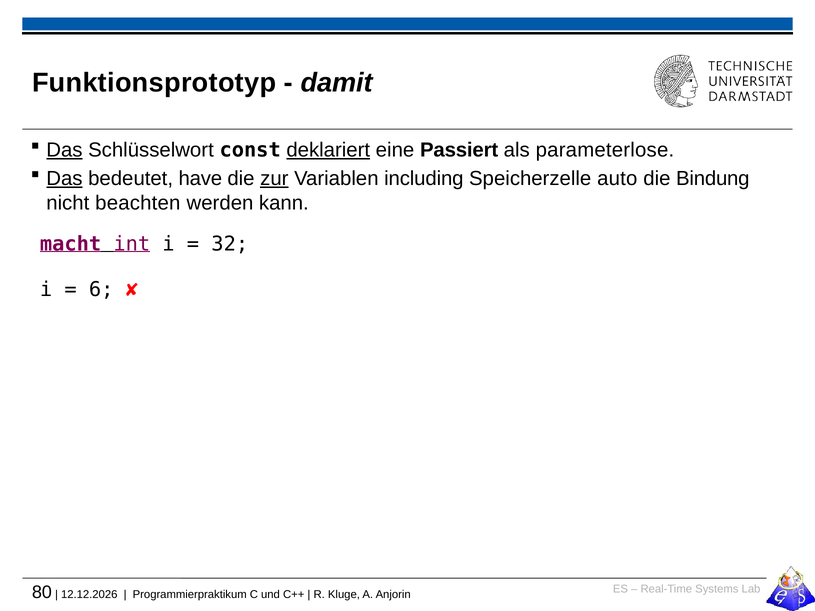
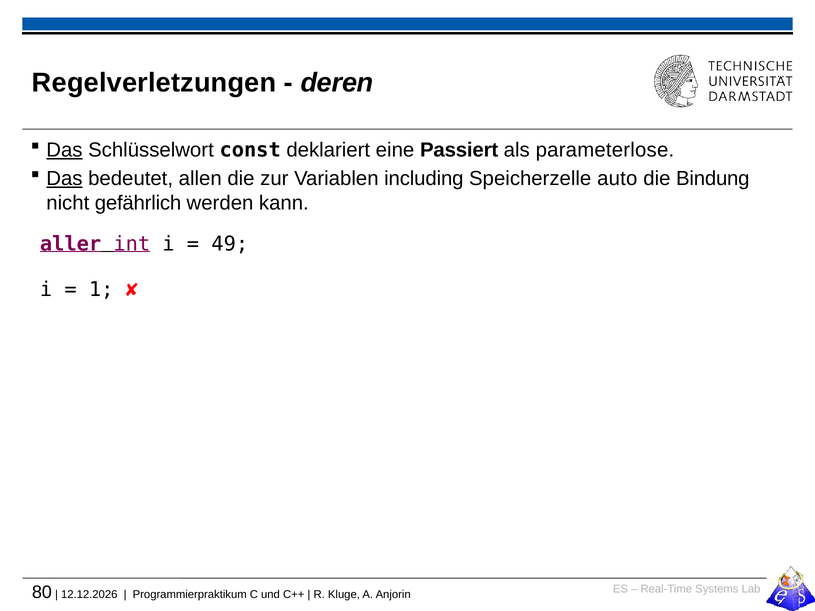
Funktionsprototyp: Funktionsprototyp -> Regelverletzungen
damit: damit -> deren
deklariert underline: present -> none
have: have -> allen
zur underline: present -> none
beachten: beachten -> gefährlich
macht: macht -> aller
32: 32 -> 49
6: 6 -> 1
